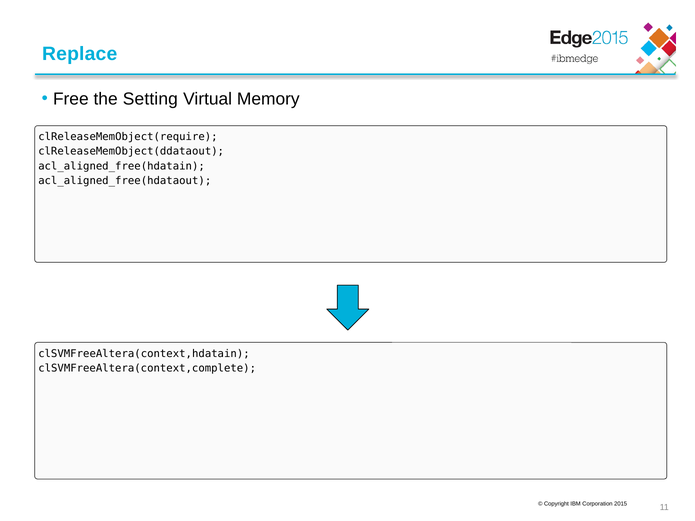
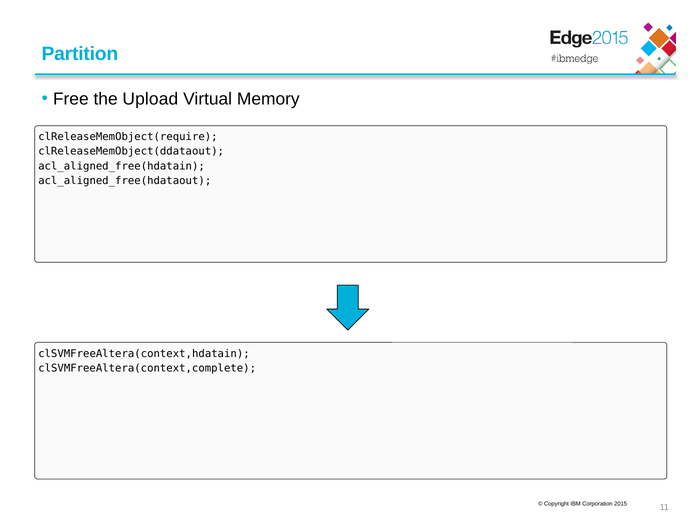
Replace: Replace -> Partition
Setting: Setting -> Upload
